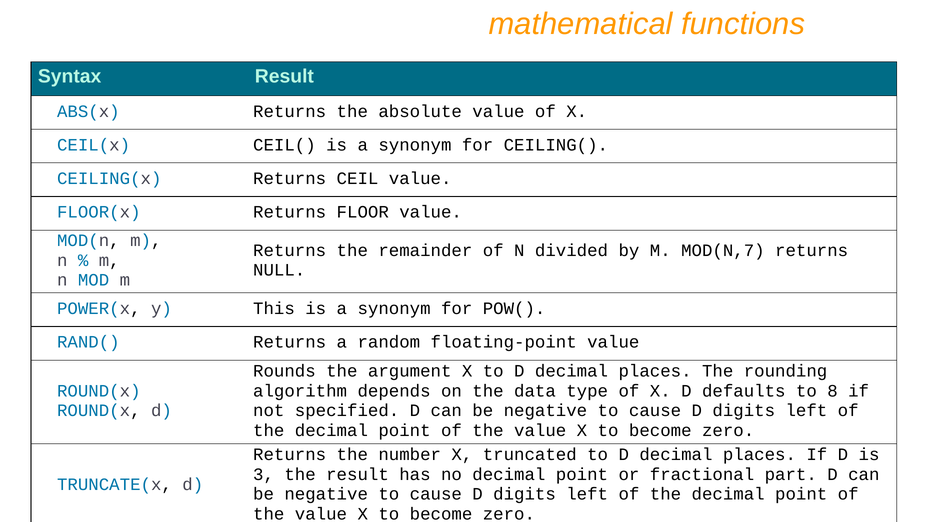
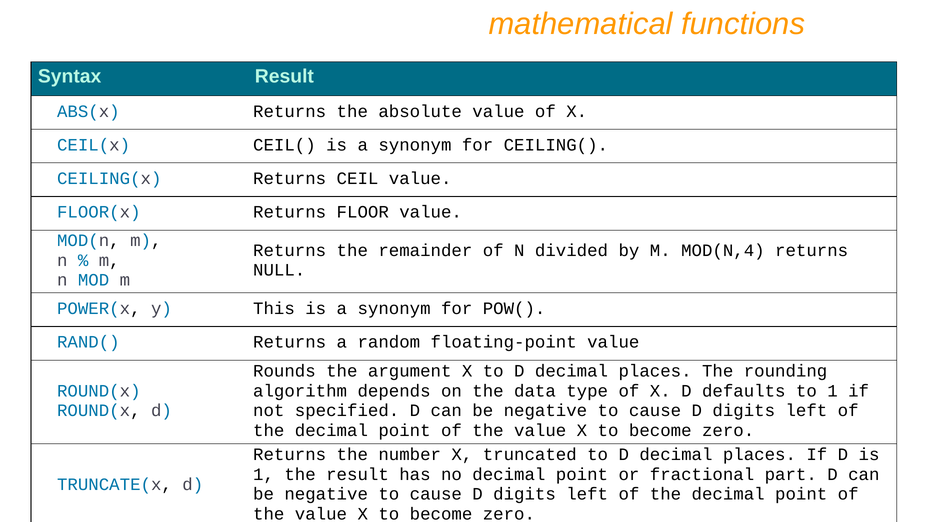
MOD(N,7: MOD(N,7 -> MOD(N,4
to 8: 8 -> 1
3 at (264, 474): 3 -> 1
